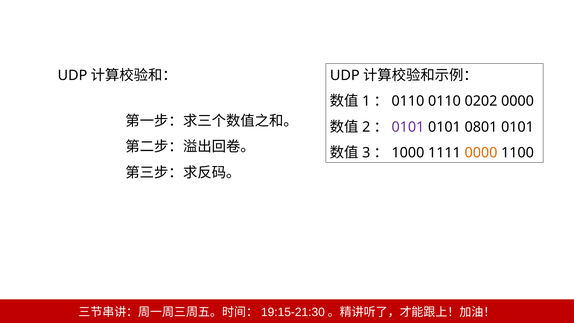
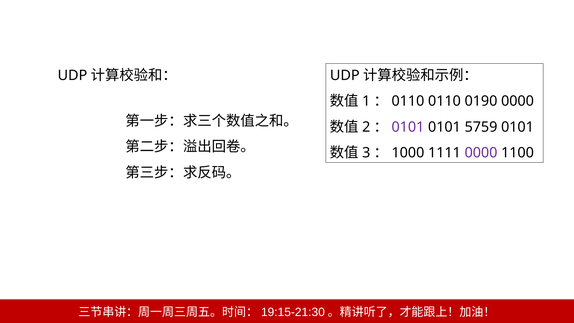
0202: 0202 -> 0190
0801: 0801 -> 5759
0000 at (481, 153) colour: orange -> purple
